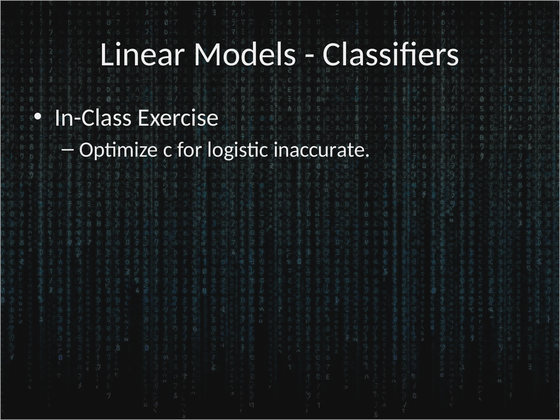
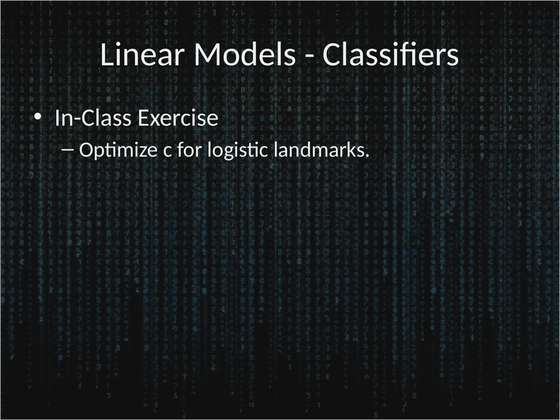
inaccurate: inaccurate -> landmarks
